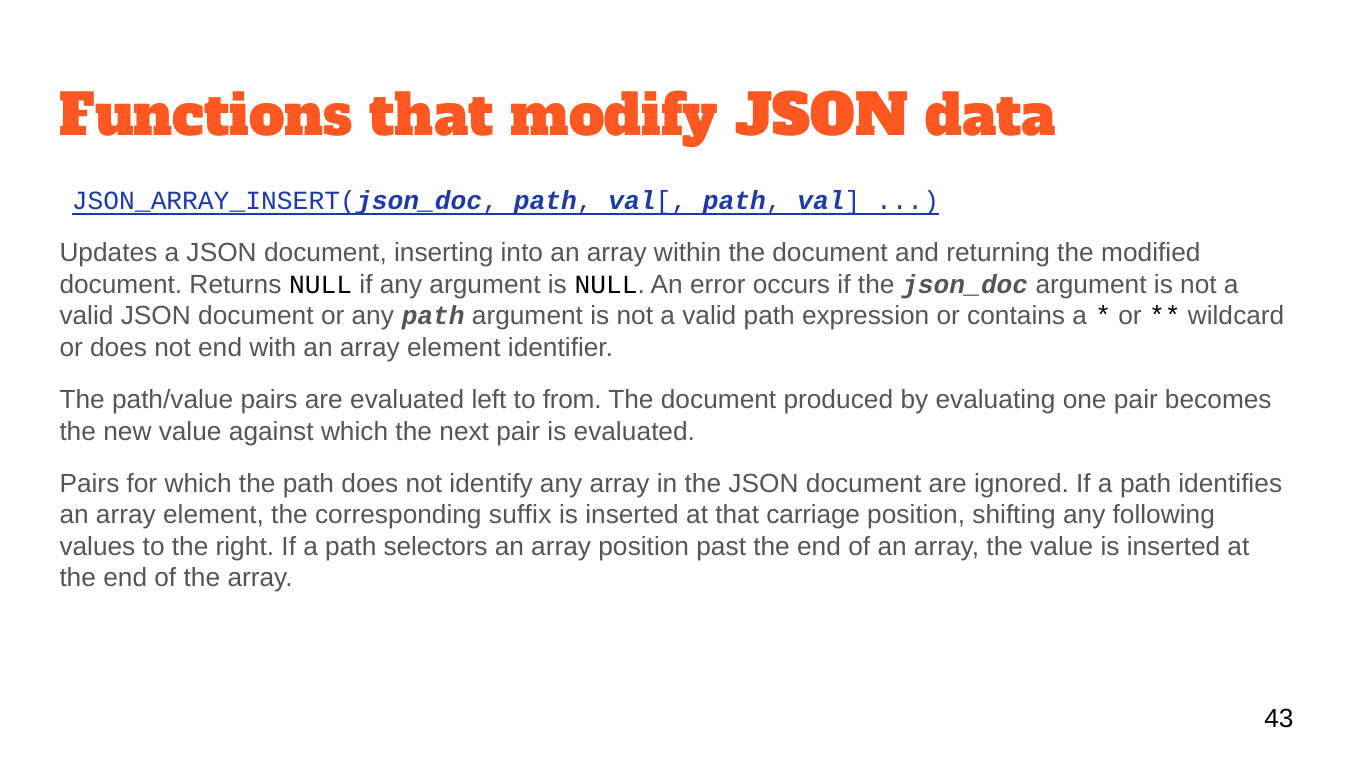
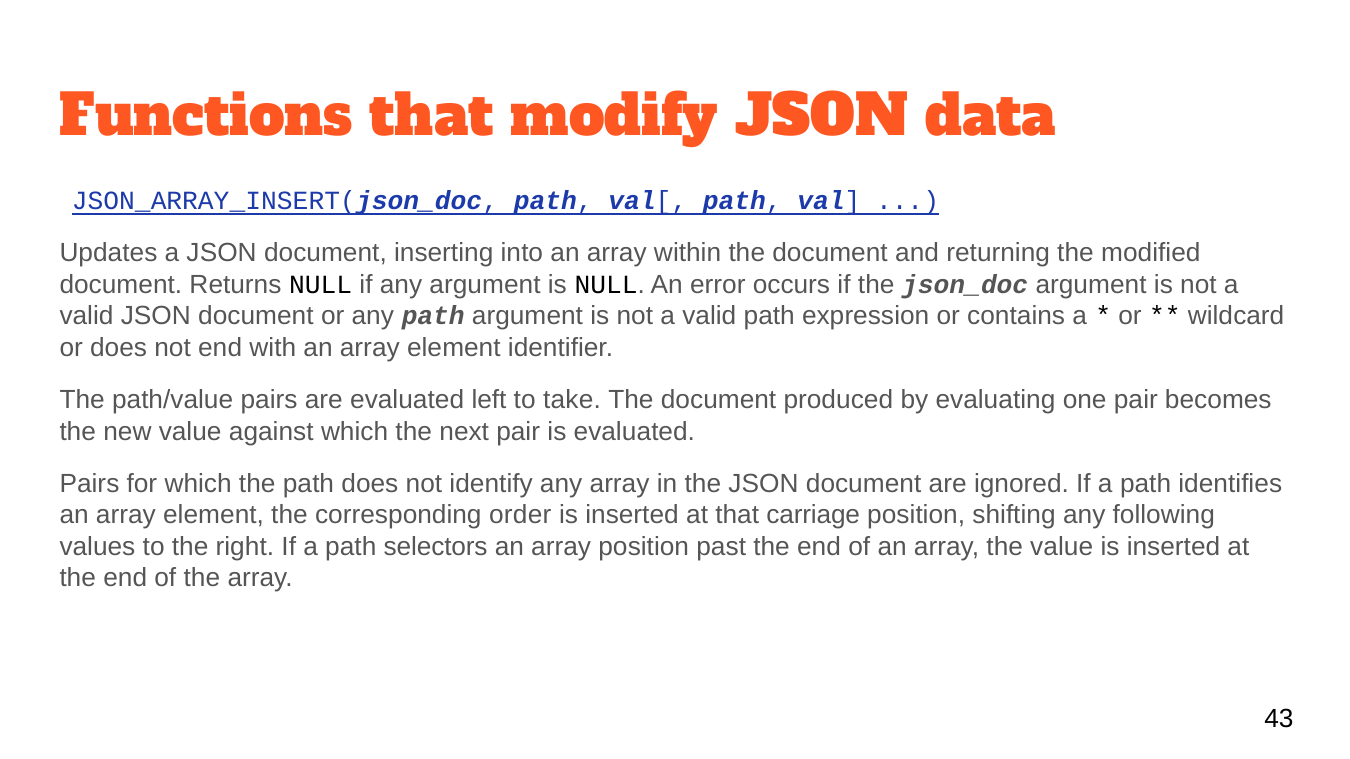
from: from -> take
suffix: suffix -> order
